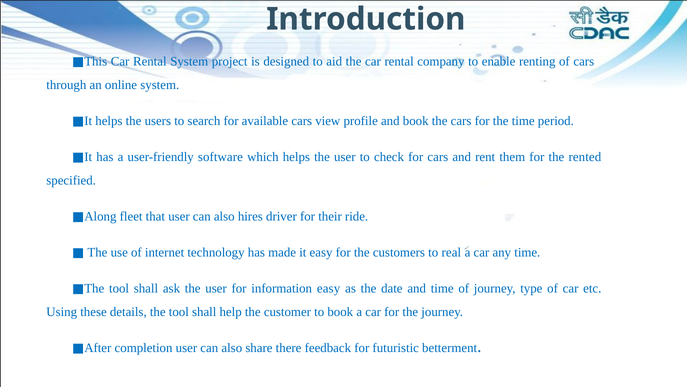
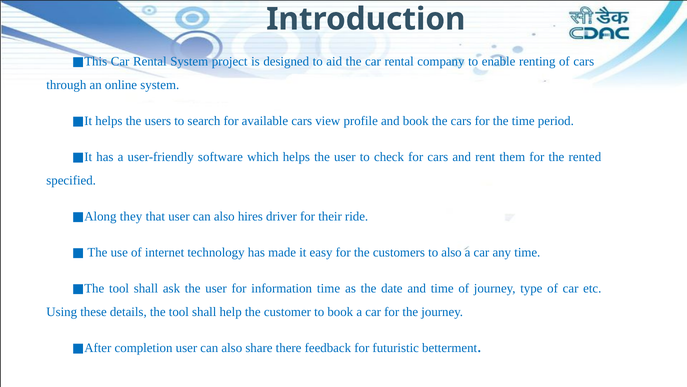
fleet: fleet -> they
to real: real -> also
information easy: easy -> time
